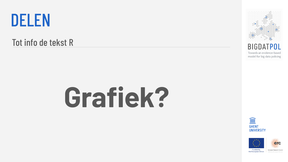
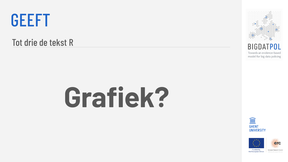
DELEN: DELEN -> GEEFT
info: info -> drie
